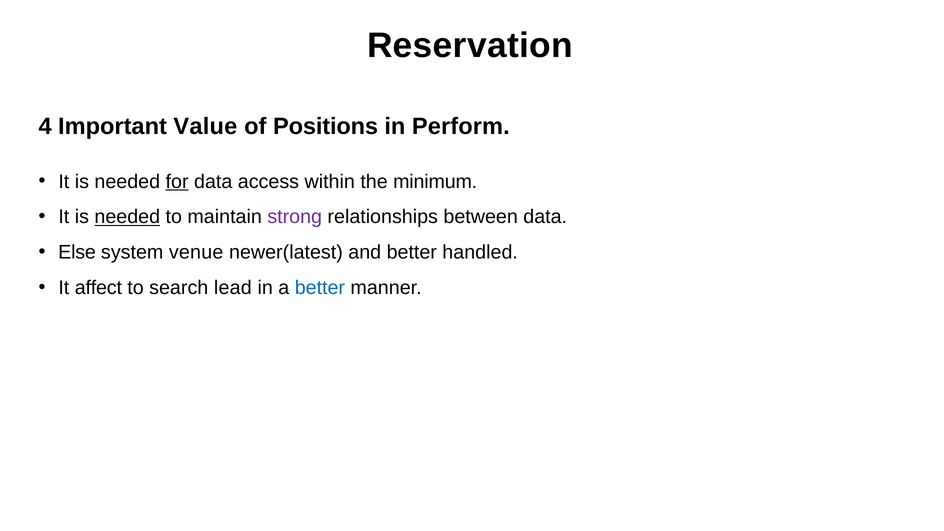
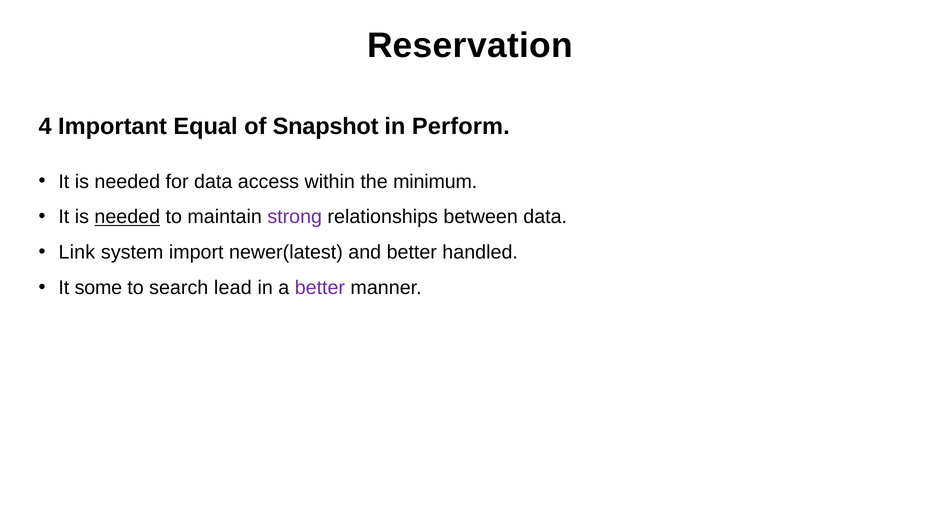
Value: Value -> Equal
Positions: Positions -> Snapshot
for underline: present -> none
Else: Else -> Link
venue: venue -> import
affect: affect -> some
better at (320, 288) colour: blue -> purple
